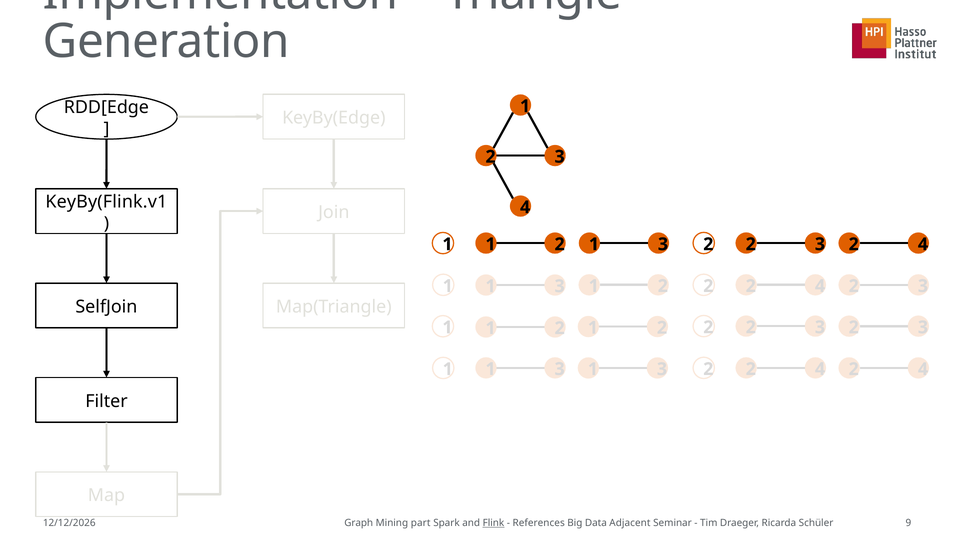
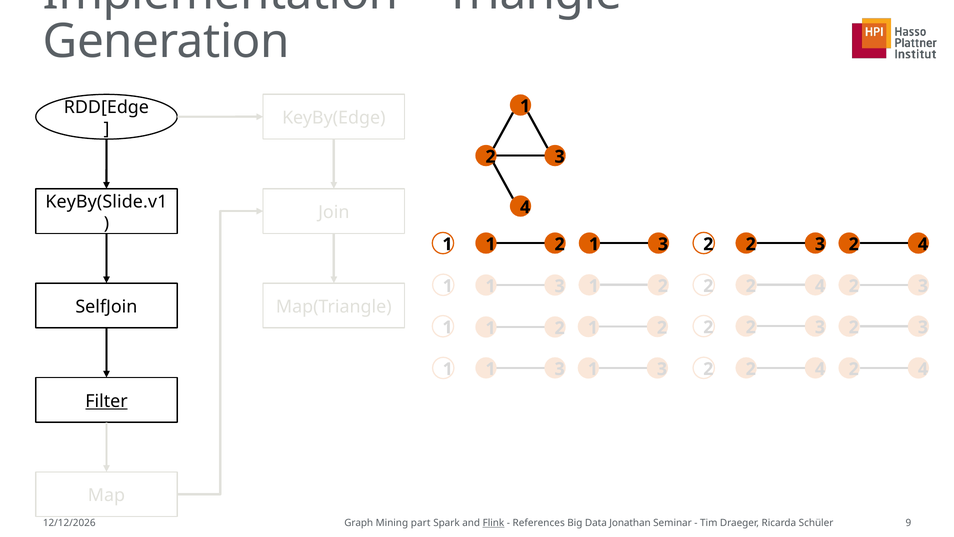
KeyBy(Flink.v1: KeyBy(Flink.v1 -> KeyBy(Slide.v1
Filter underline: none -> present
Adjacent: Adjacent -> Jonathan
